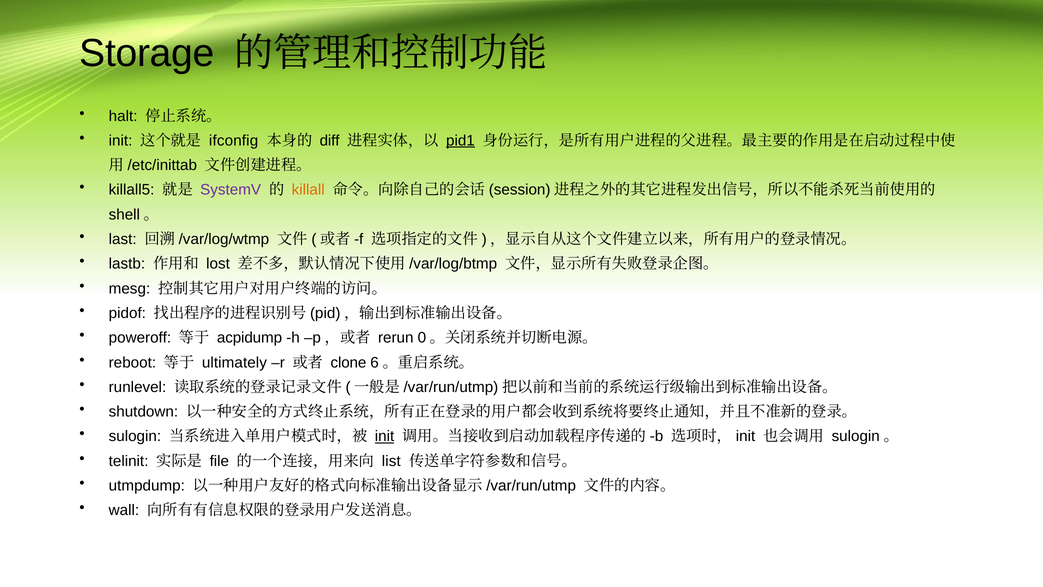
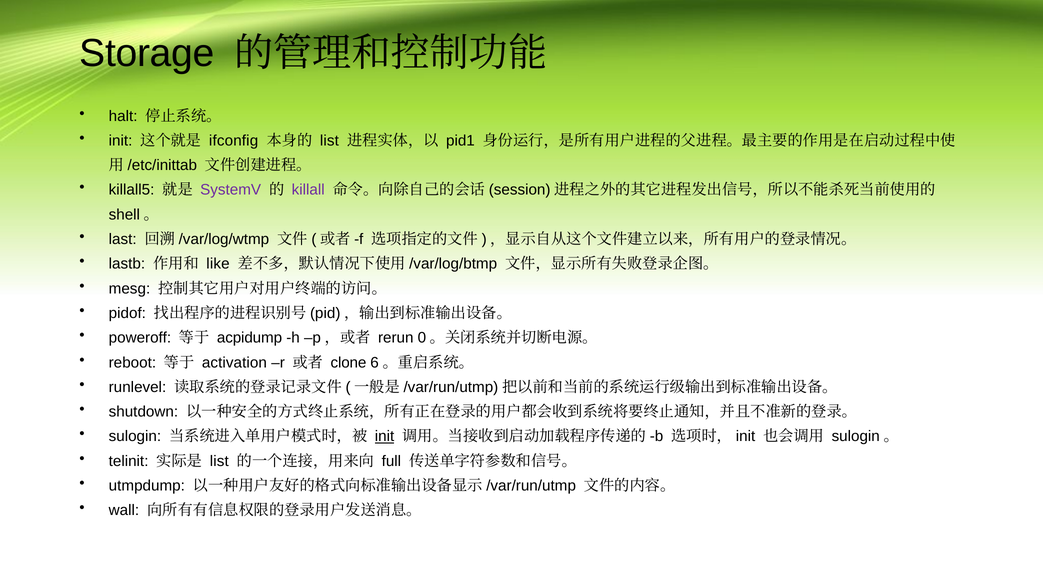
diff at (330, 141): diff -> list
pid1 underline: present -> none
killall colour: orange -> purple
lost: lost -> like
ultimately: ultimately -> activation
file at (219, 461): file -> list
list: list -> full
